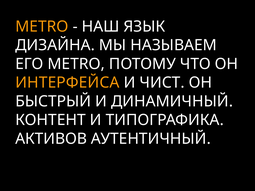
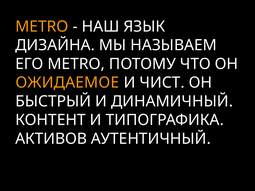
ИНТЕРФЕЙСА: ИНТЕРФЕЙСА -> ОЖИДАЕМОЕ
